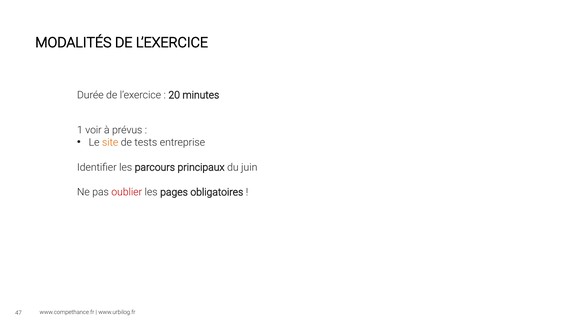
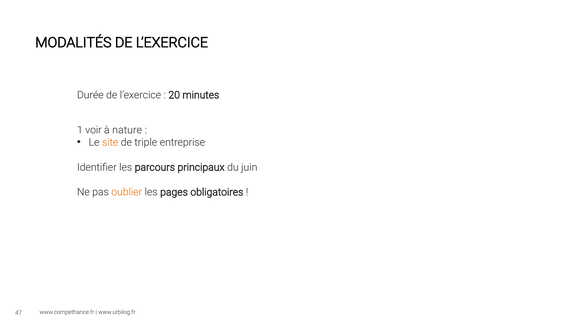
prévus: prévus -> nature
tests: tests -> triple
oublier colour: red -> orange
